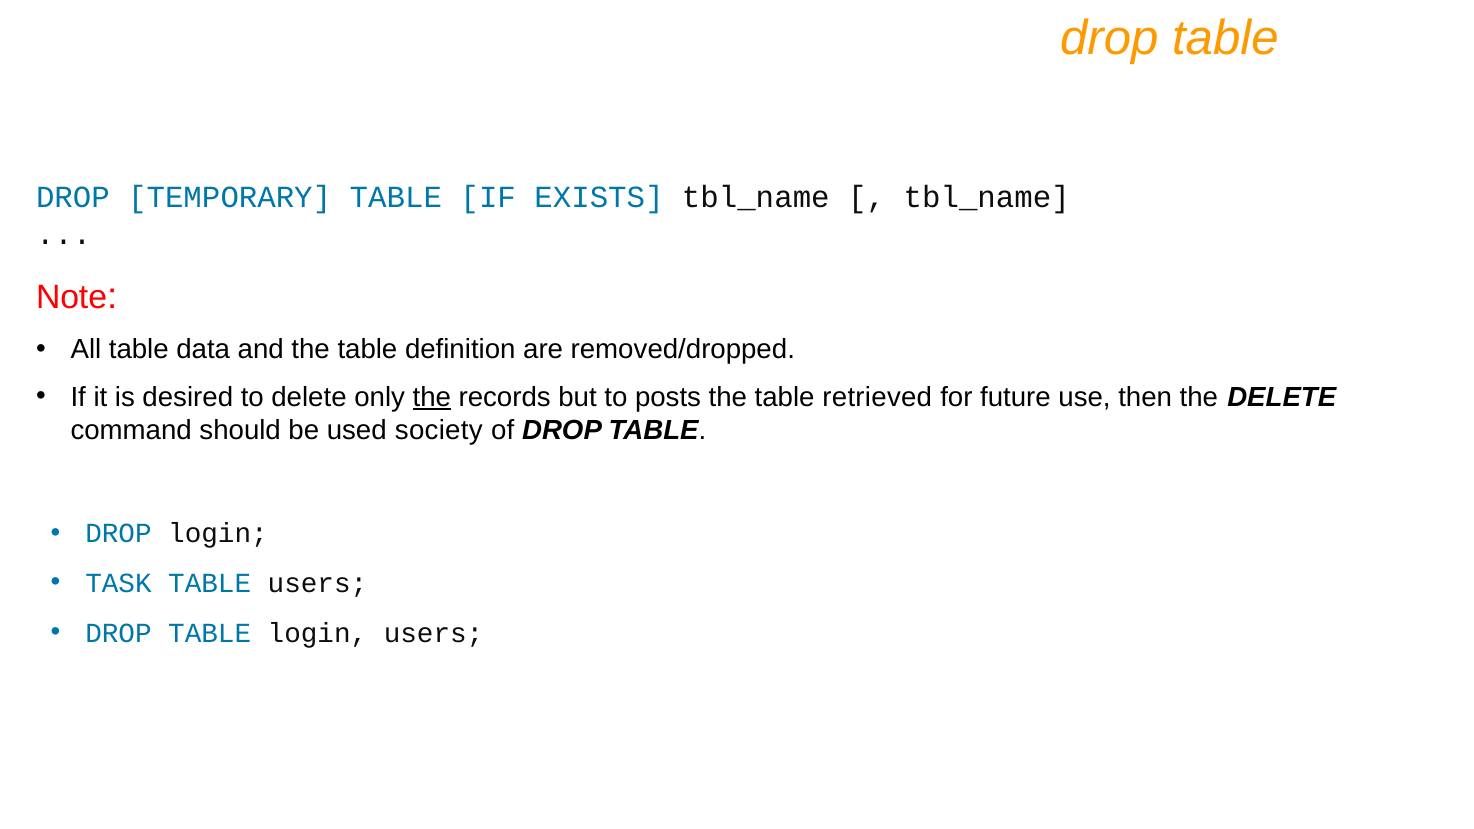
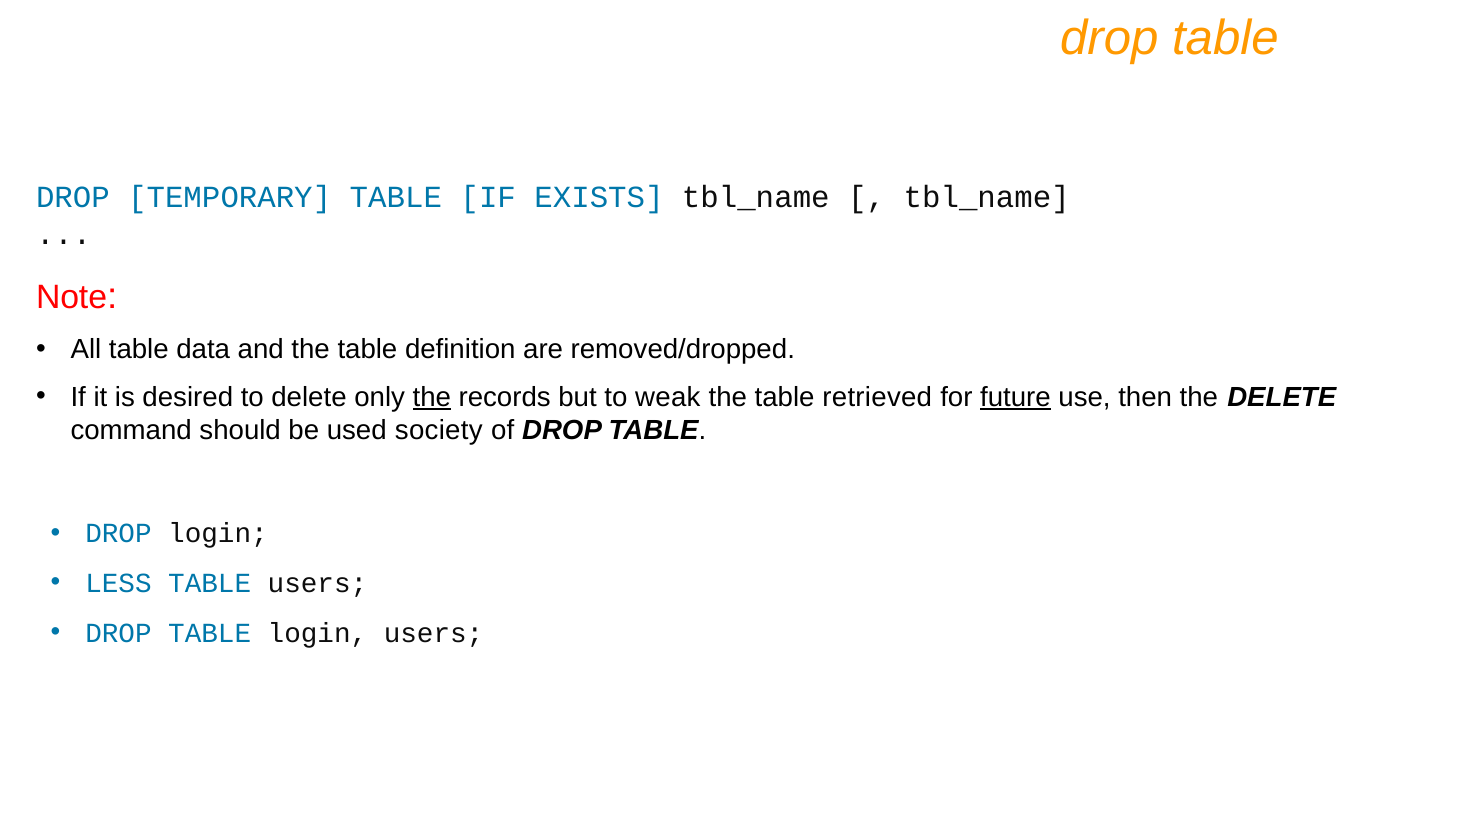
posts: posts -> weak
future underline: none -> present
TASK: TASK -> LESS
